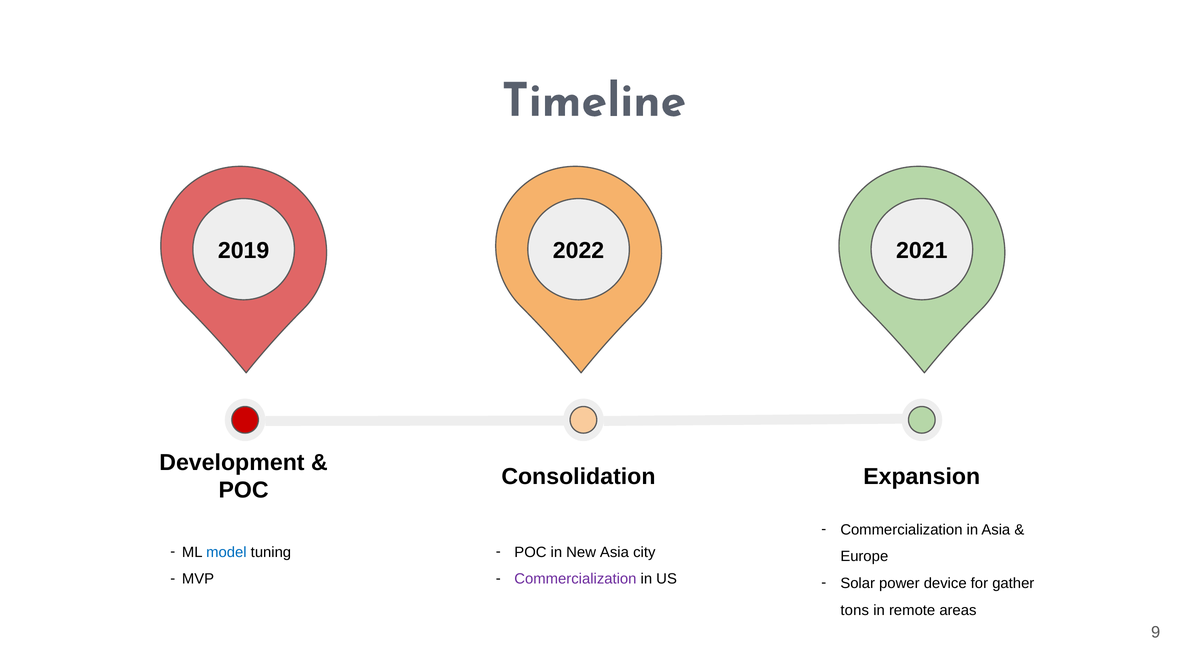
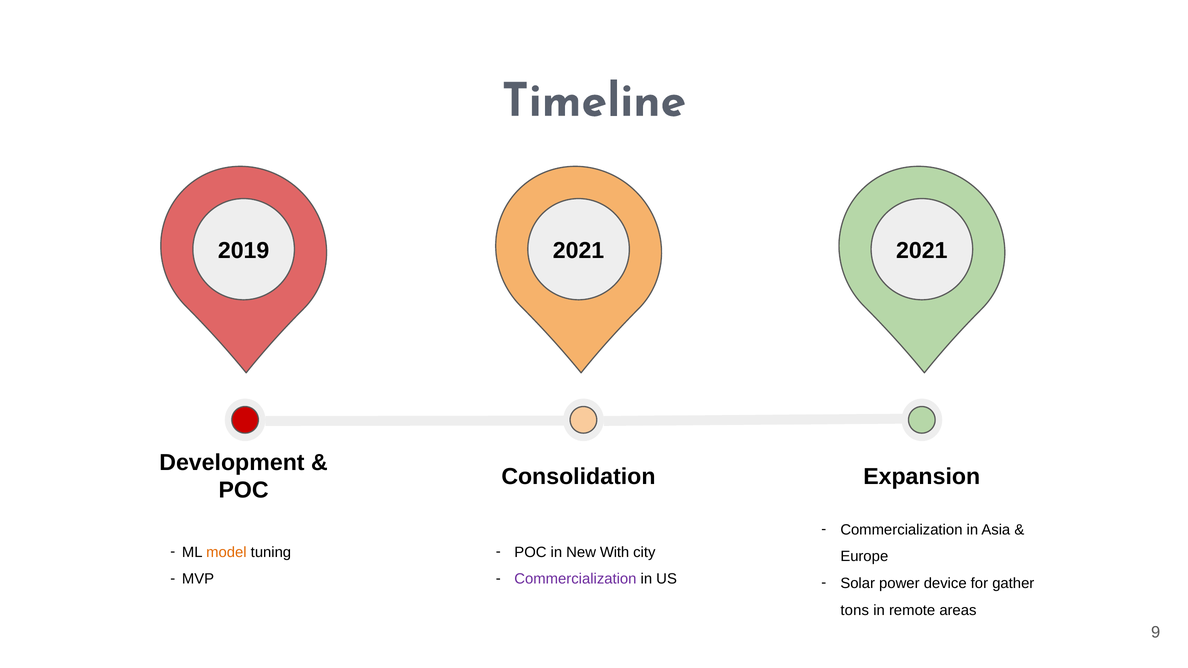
2019 2022: 2022 -> 2021
model colour: blue -> orange
New Asia: Asia -> With
